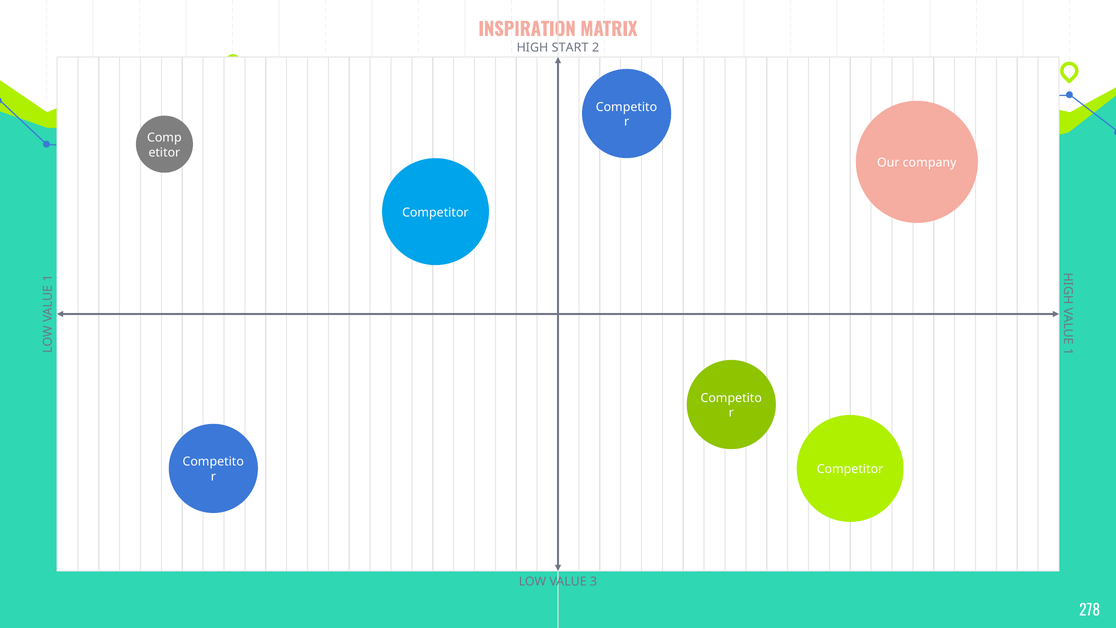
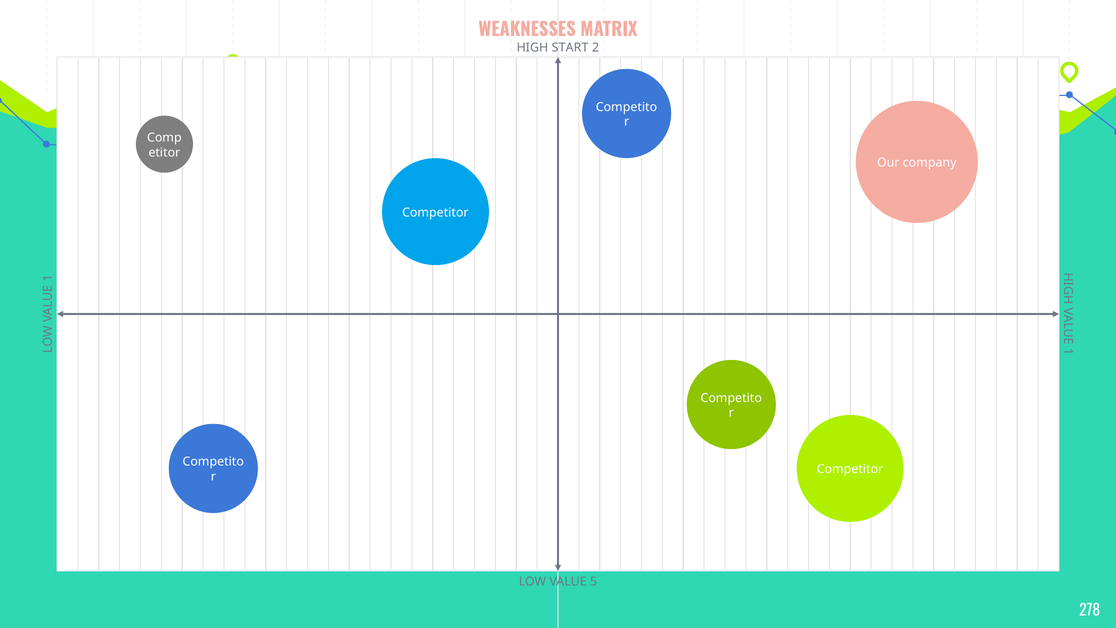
INSPIRATION: INSPIRATION -> WEAKNESSES
3: 3 -> 5
